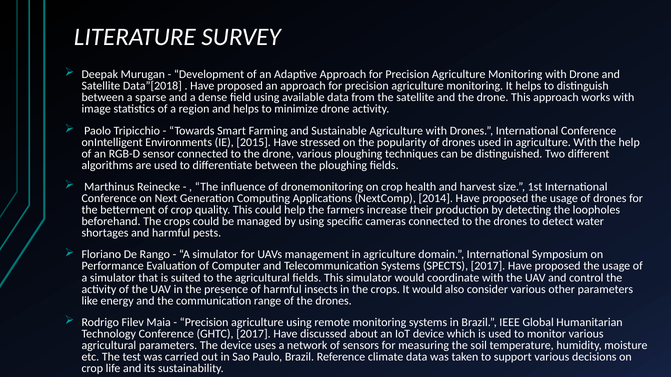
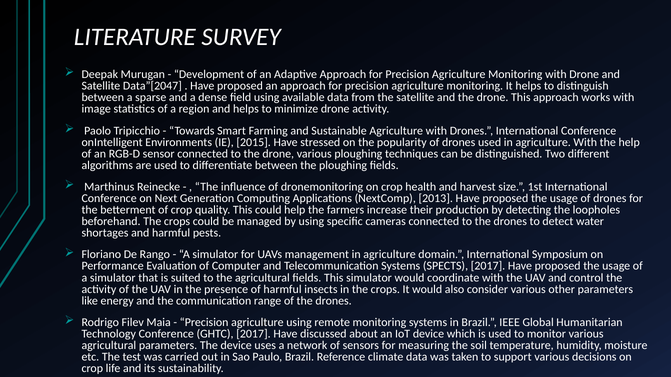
Data”[2018: Data”[2018 -> Data”[2047
2014: 2014 -> 2013
